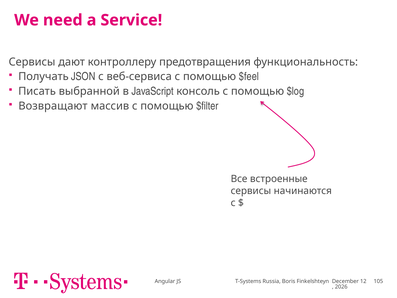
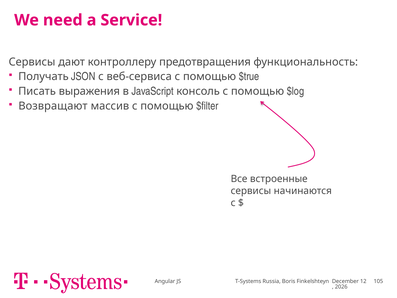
$feel: $feel -> $true
выбранной: выбранной -> выражения
